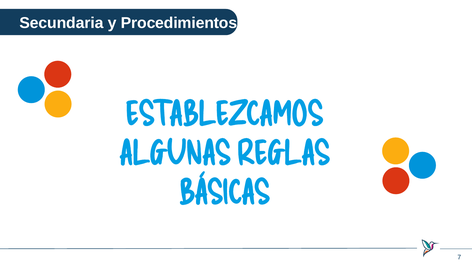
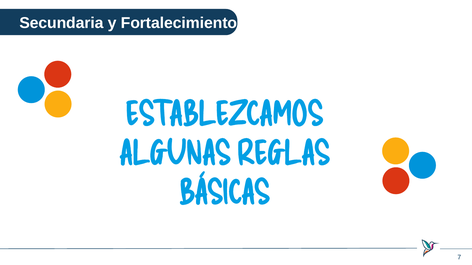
Procedimientos: Procedimientos -> Fortalecimiento
